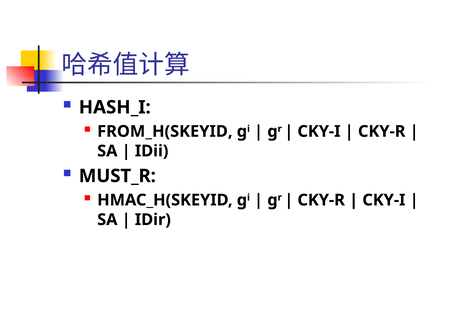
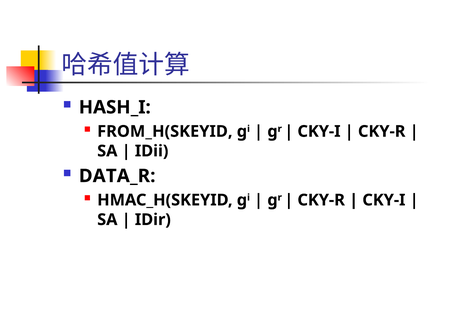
MUST_R: MUST_R -> DATA_R
